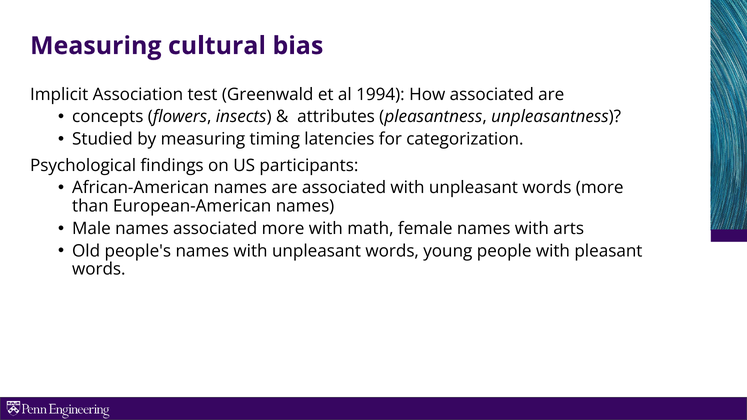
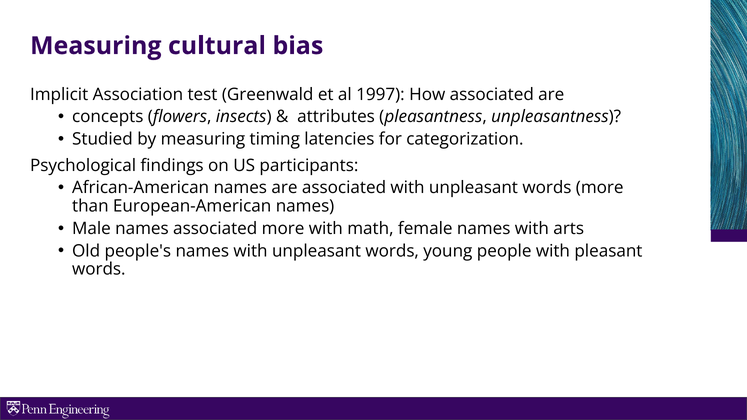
1994: 1994 -> 1997
